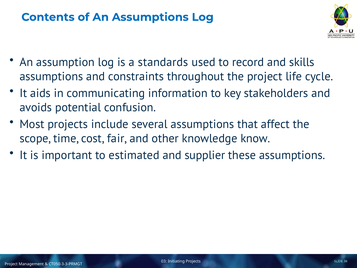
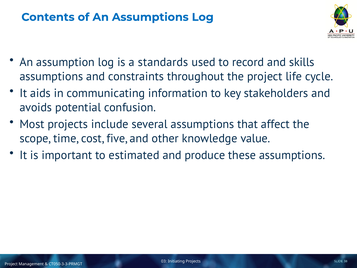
fair: fair -> five
know: know -> value
supplier: supplier -> produce
